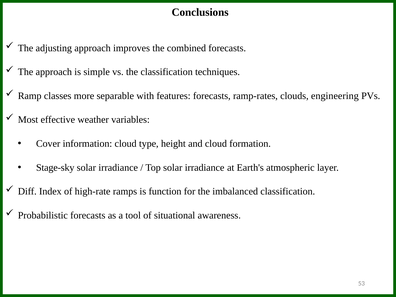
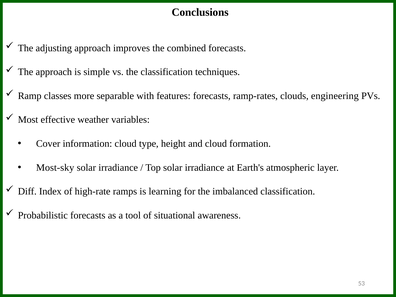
Stage-sky: Stage-sky -> Most-sky
function: function -> learning
